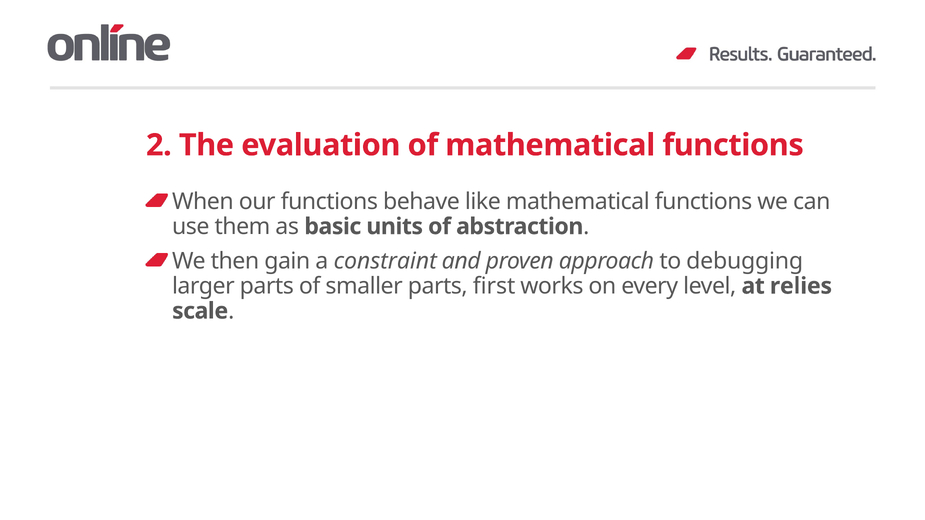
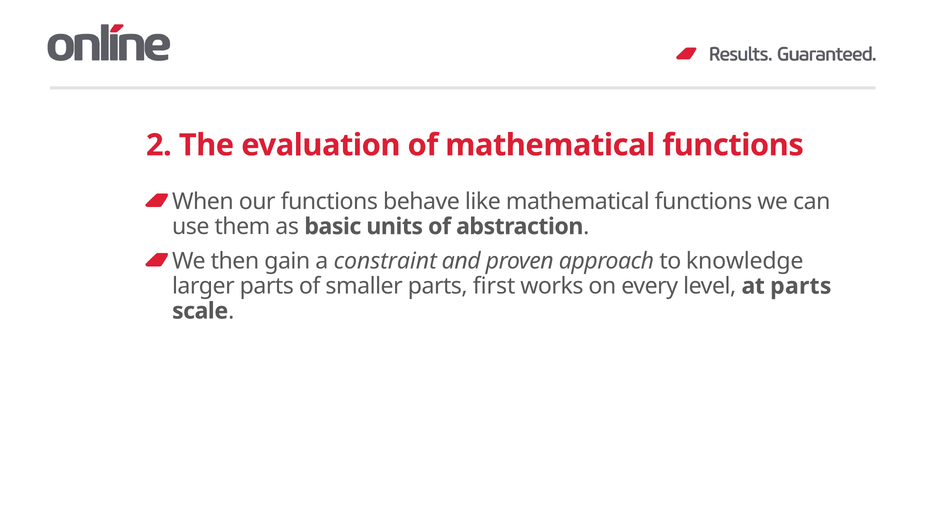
debugging: debugging -> knowledge
at relies: relies -> parts
